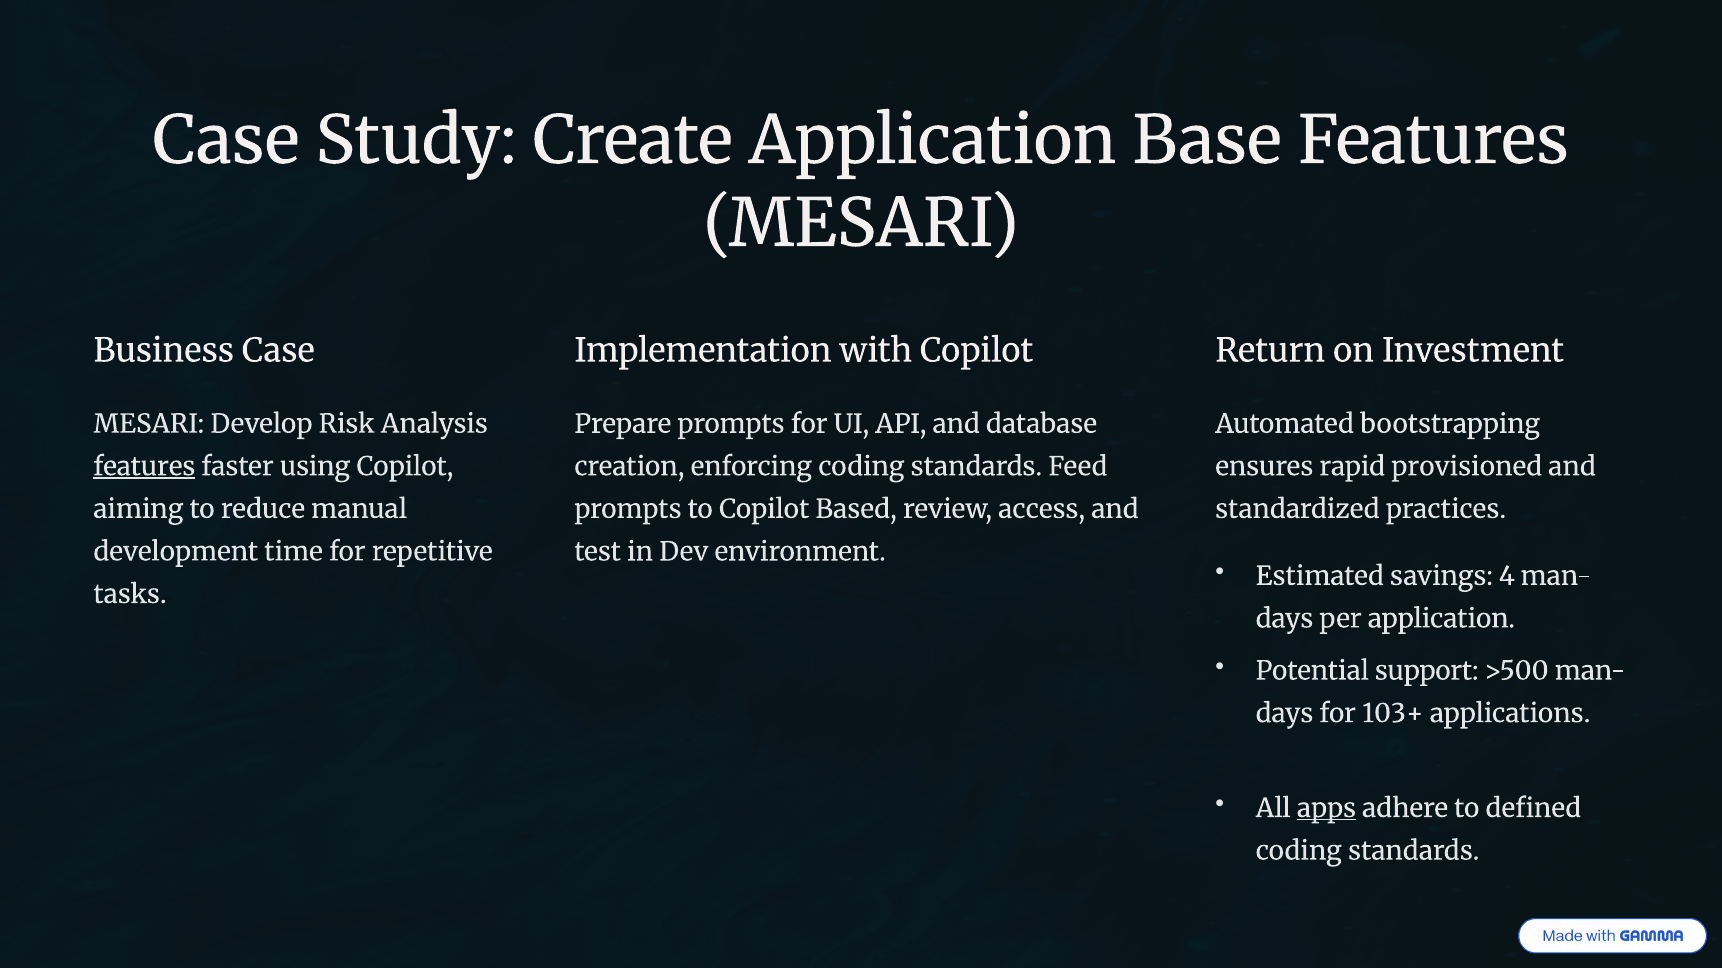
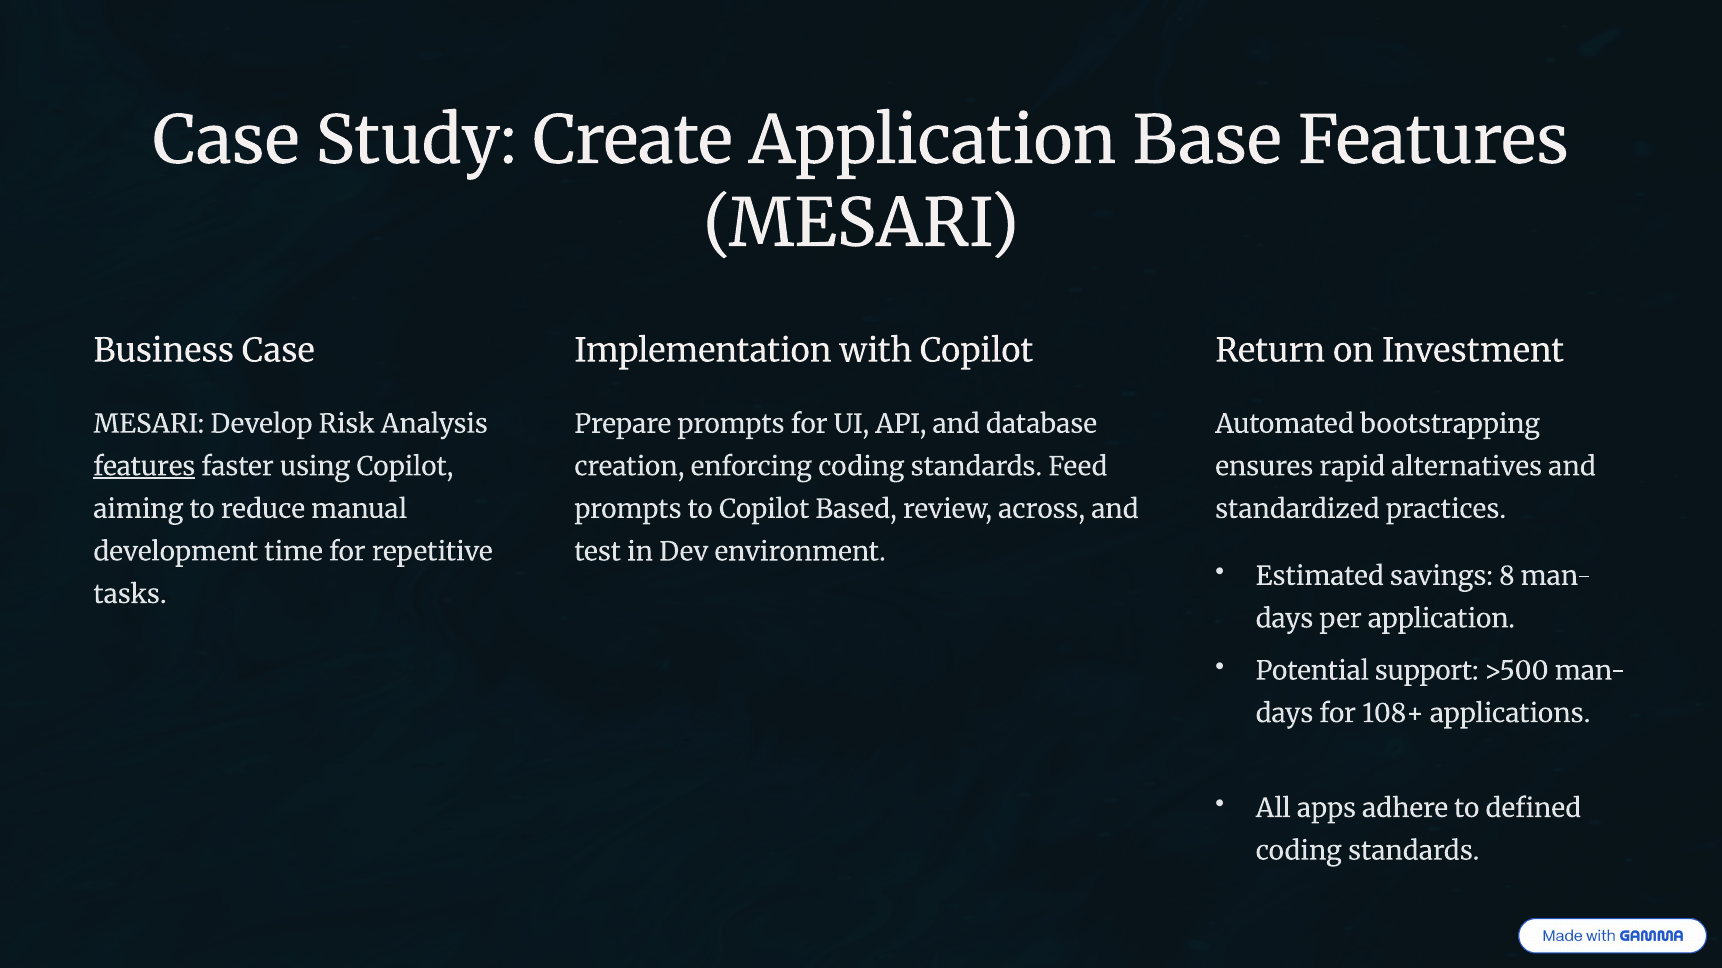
provisioned: provisioned -> alternatives
access: access -> across
4: 4 -> 8
103+: 103+ -> 108+
apps underline: present -> none
